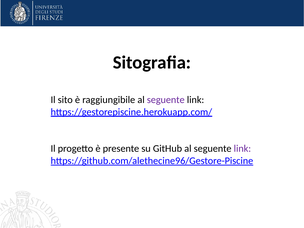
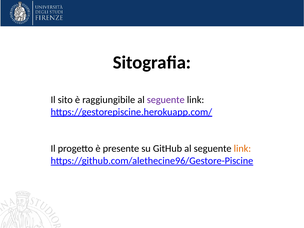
link at (242, 149) colour: purple -> orange
